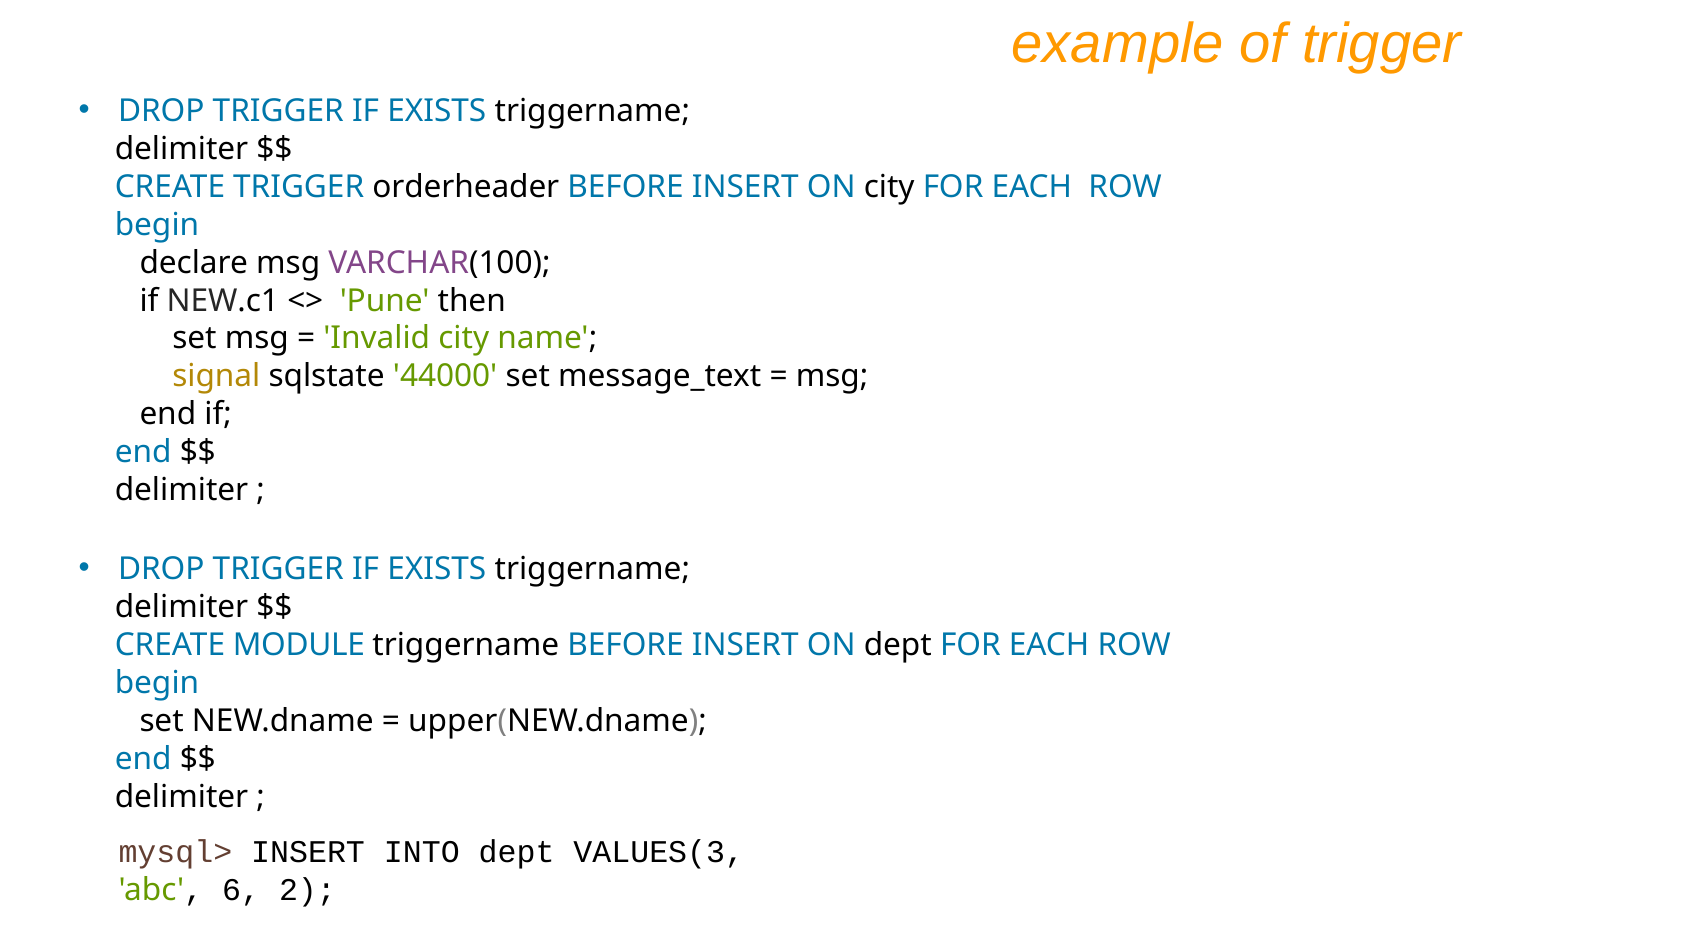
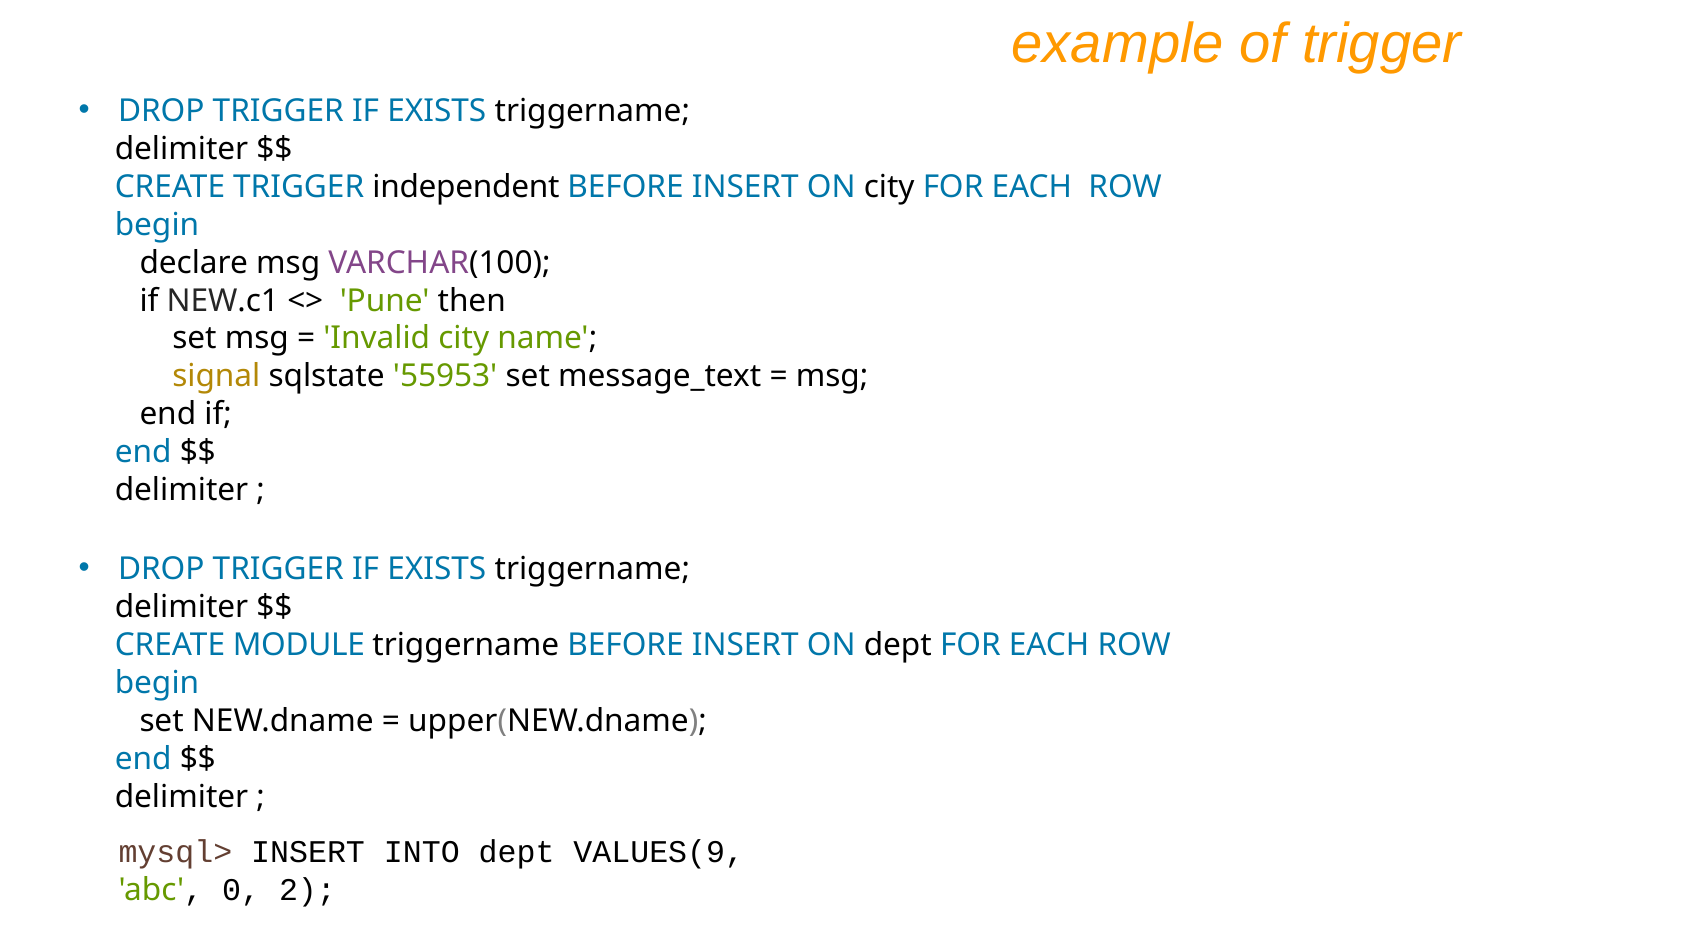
orderheader: orderheader -> independent
44000: 44000 -> 55953
VALUES(3: VALUES(3 -> VALUES(9
6: 6 -> 0
